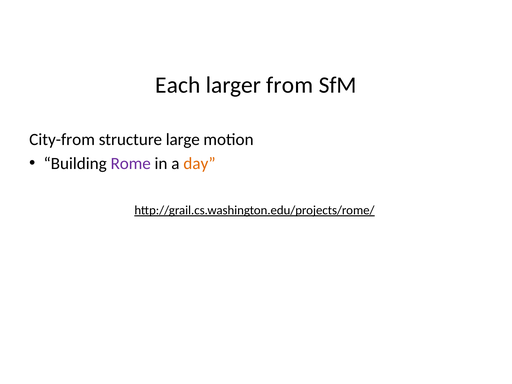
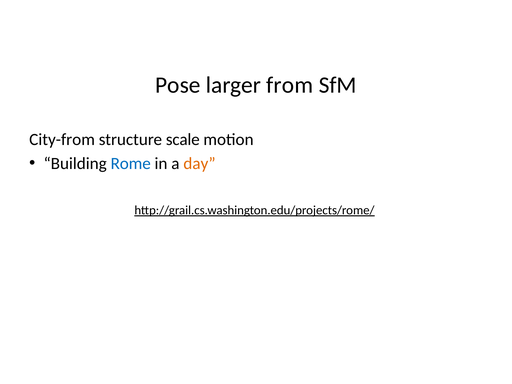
Each: Each -> Pose
large: large -> scale
Rome colour: purple -> blue
